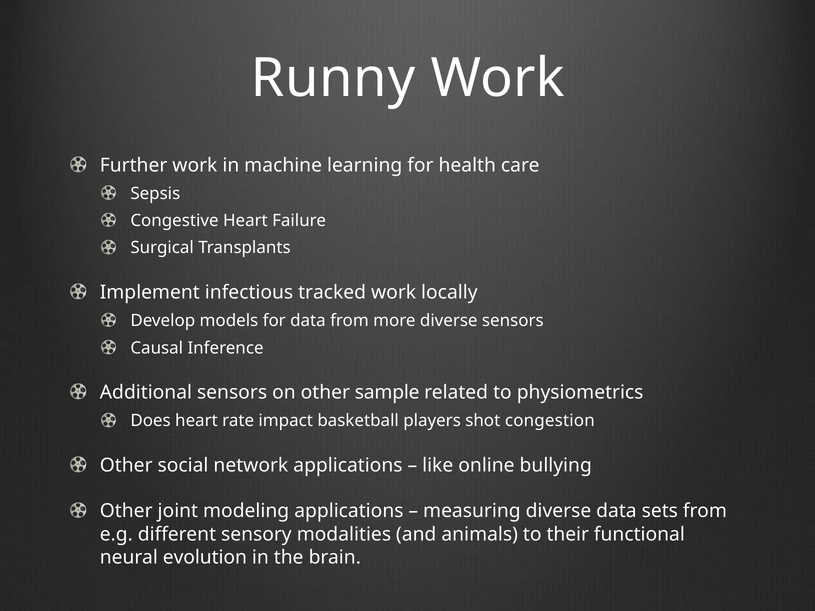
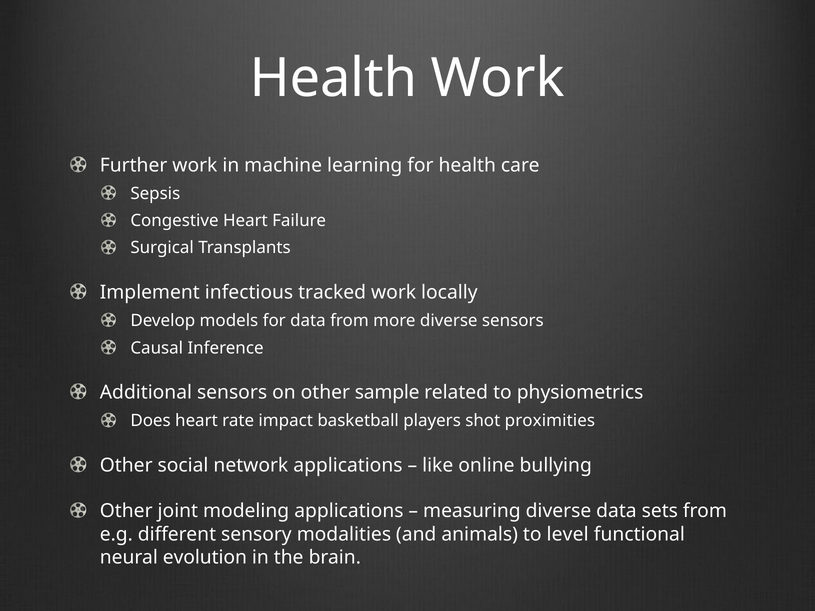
Runny at (333, 78): Runny -> Health
congestion: congestion -> proximities
their: their -> level
